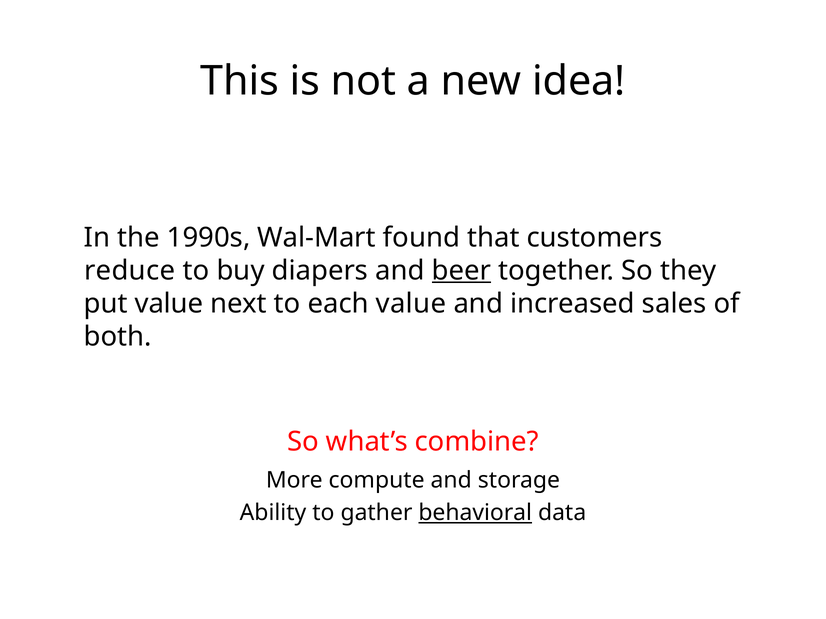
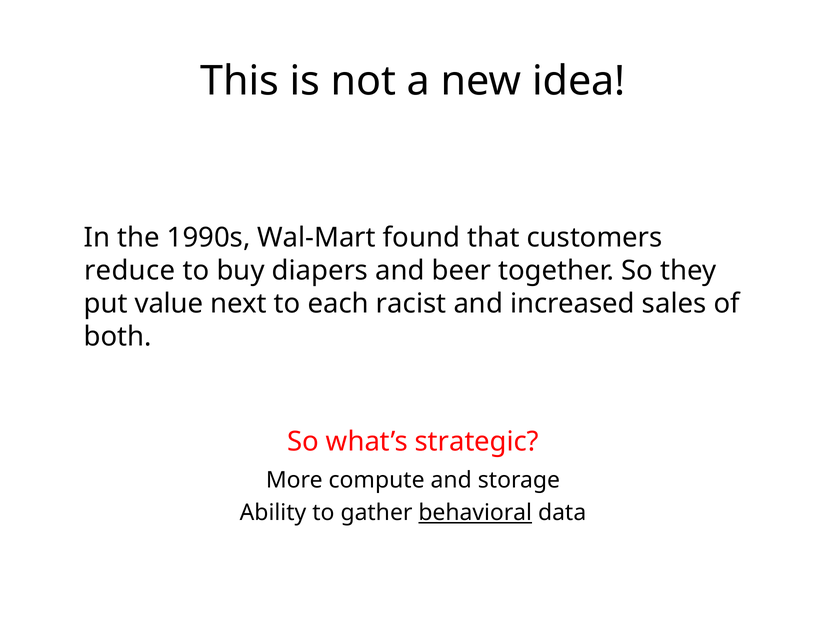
beer underline: present -> none
each value: value -> racist
combine: combine -> strategic
